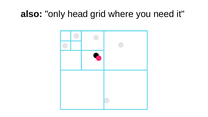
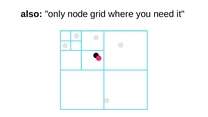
head: head -> node
